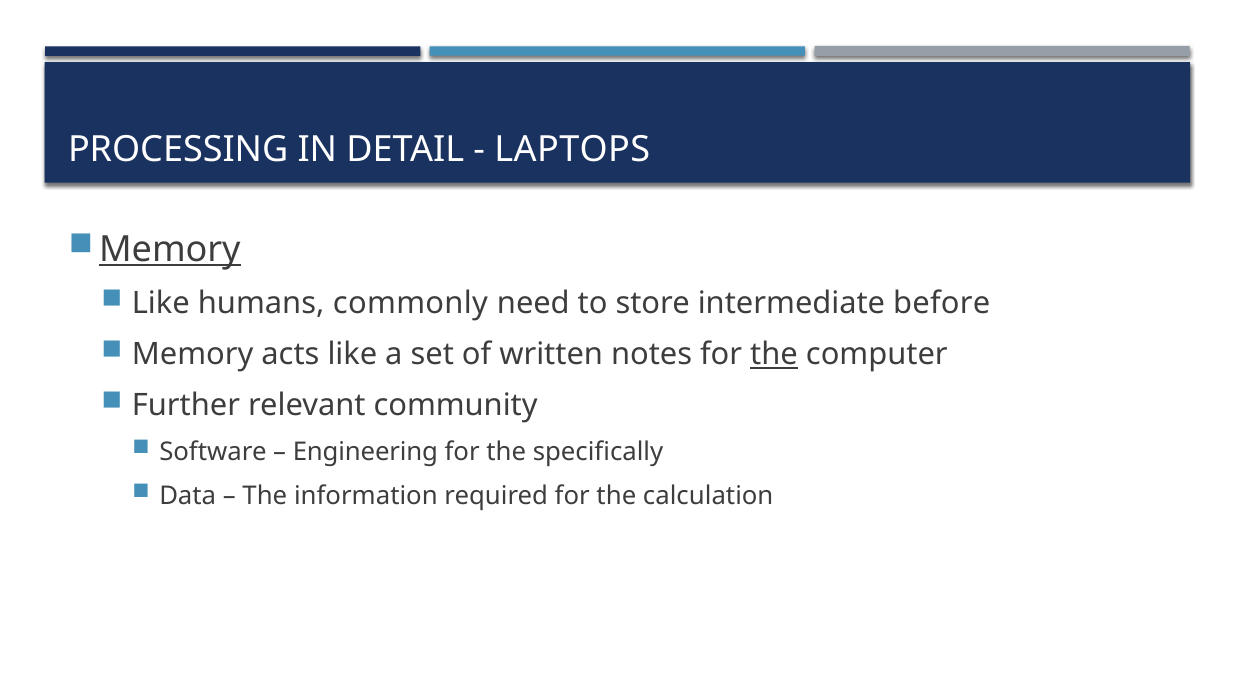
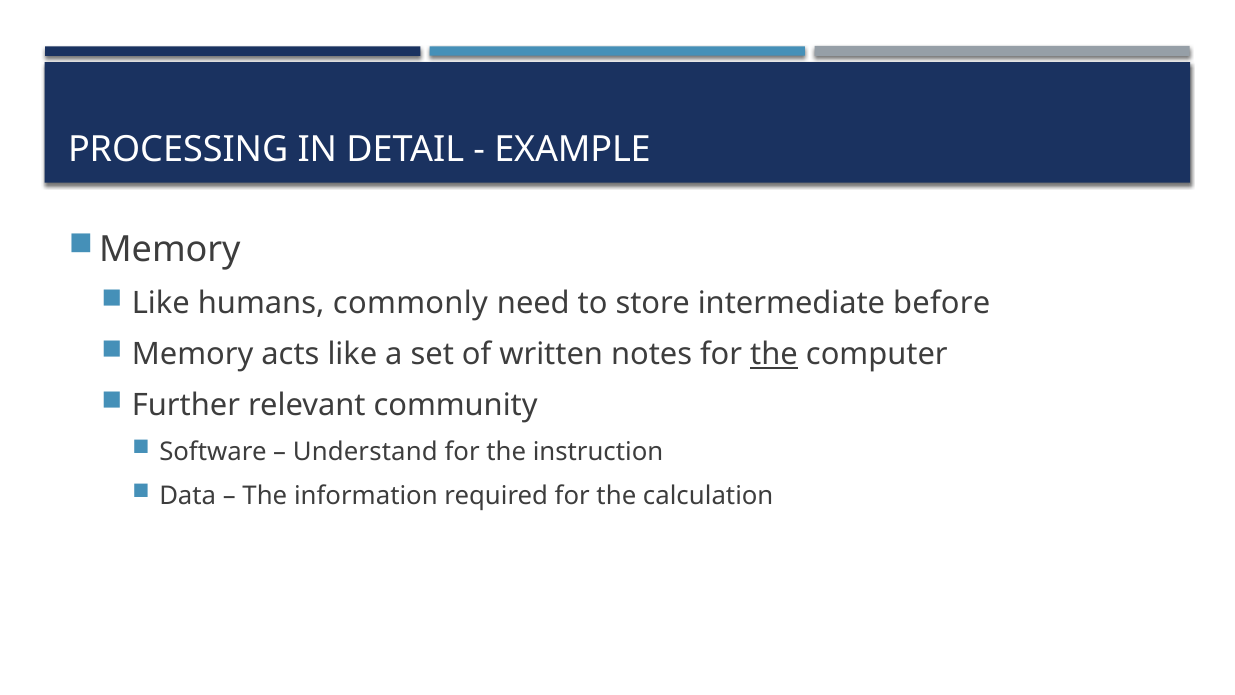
LAPTOPS: LAPTOPS -> EXAMPLE
Memory at (170, 250) underline: present -> none
Engineering: Engineering -> Understand
specifically: specifically -> instruction
